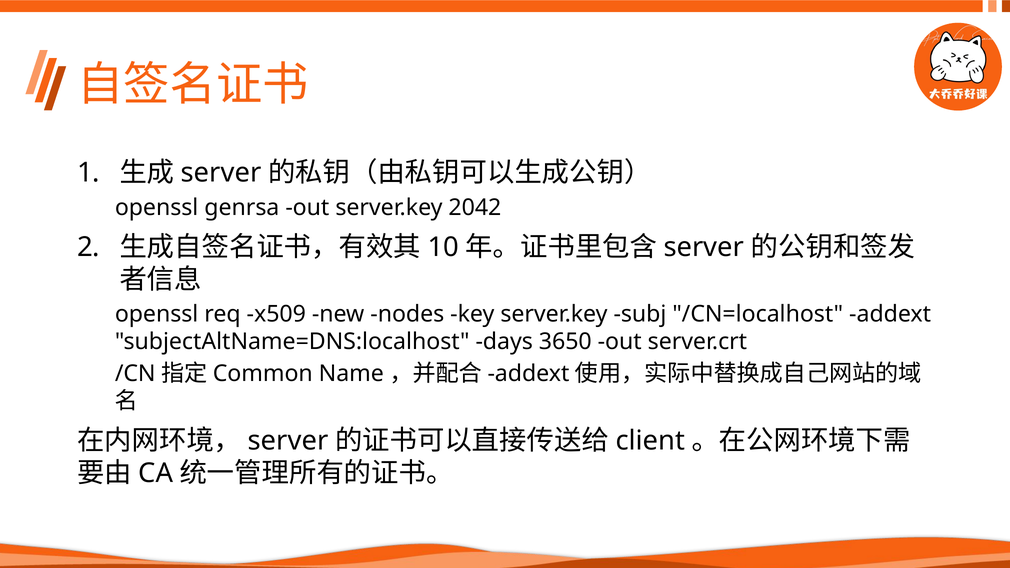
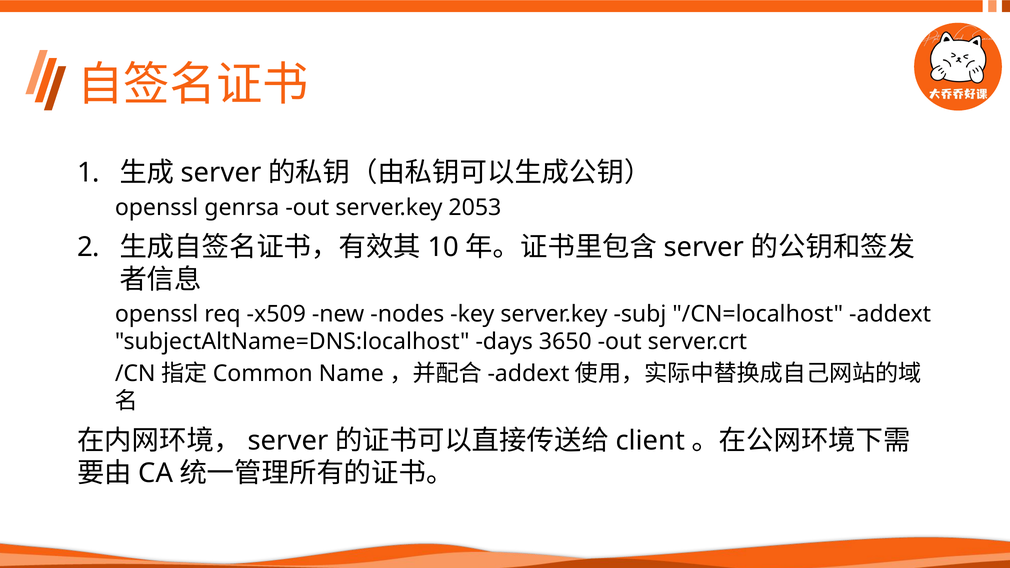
2042: 2042 -> 2053
